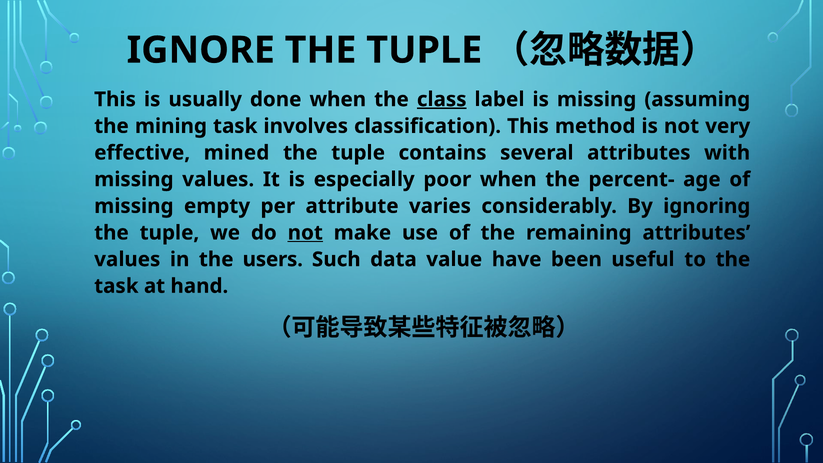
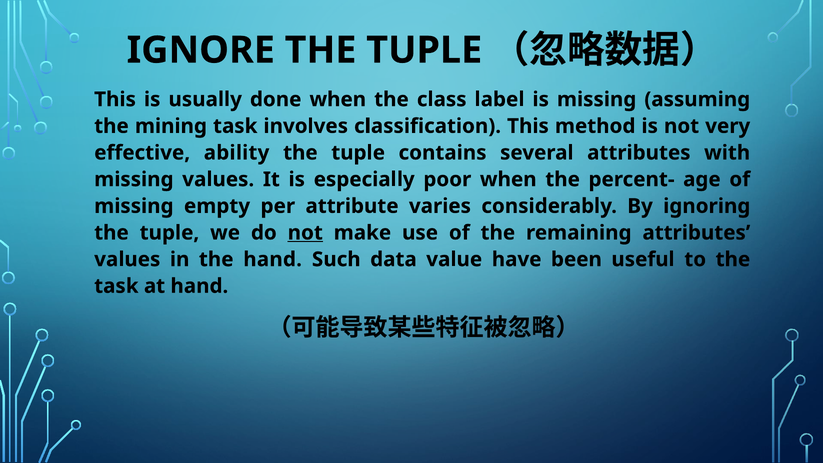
class underline: present -> none
mined: mined -> ability
the users: users -> hand
